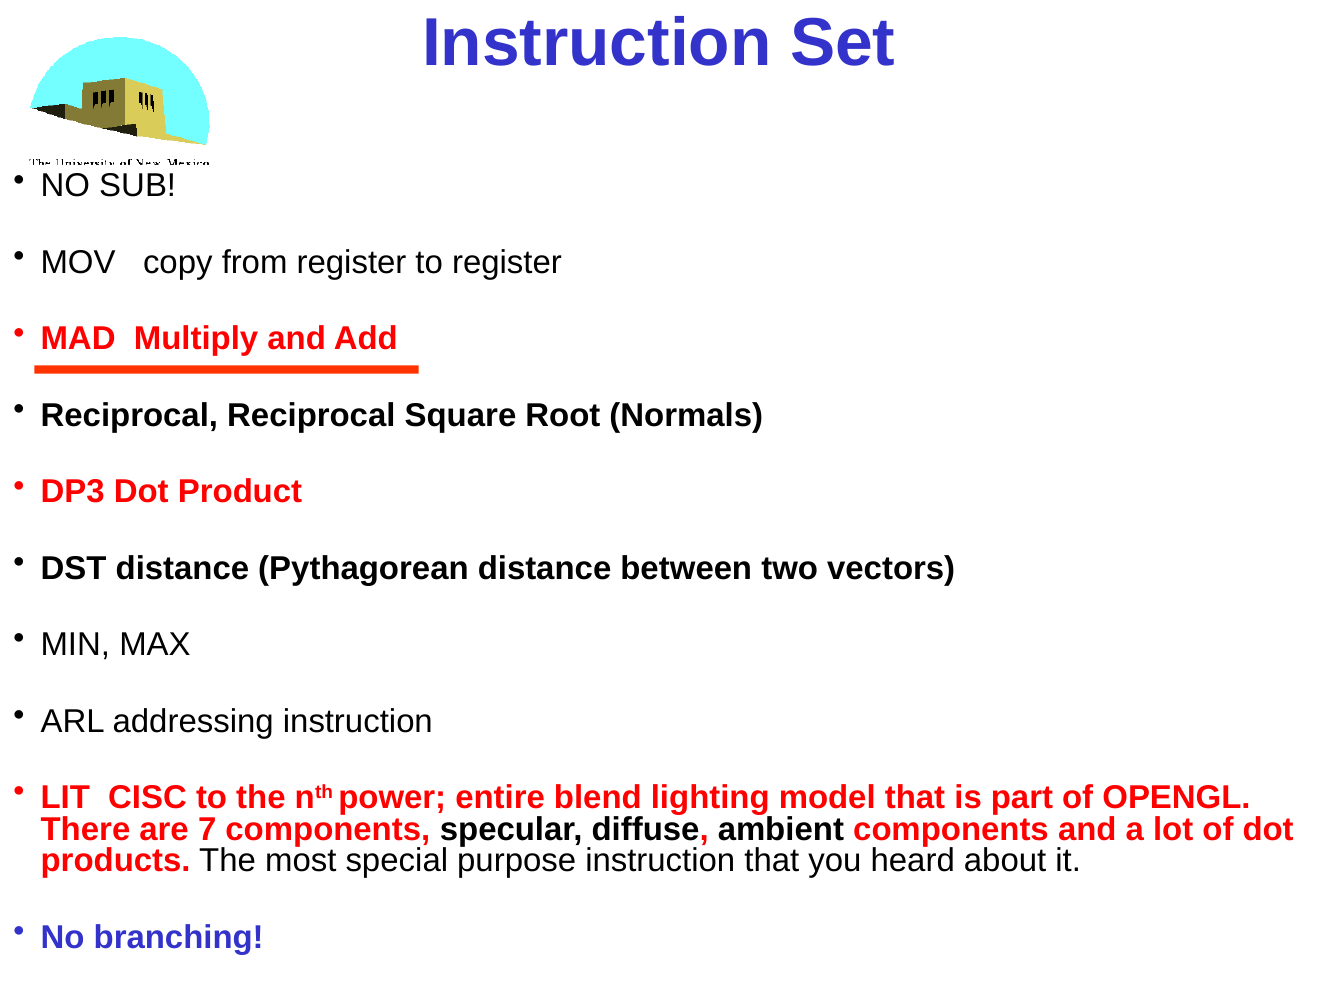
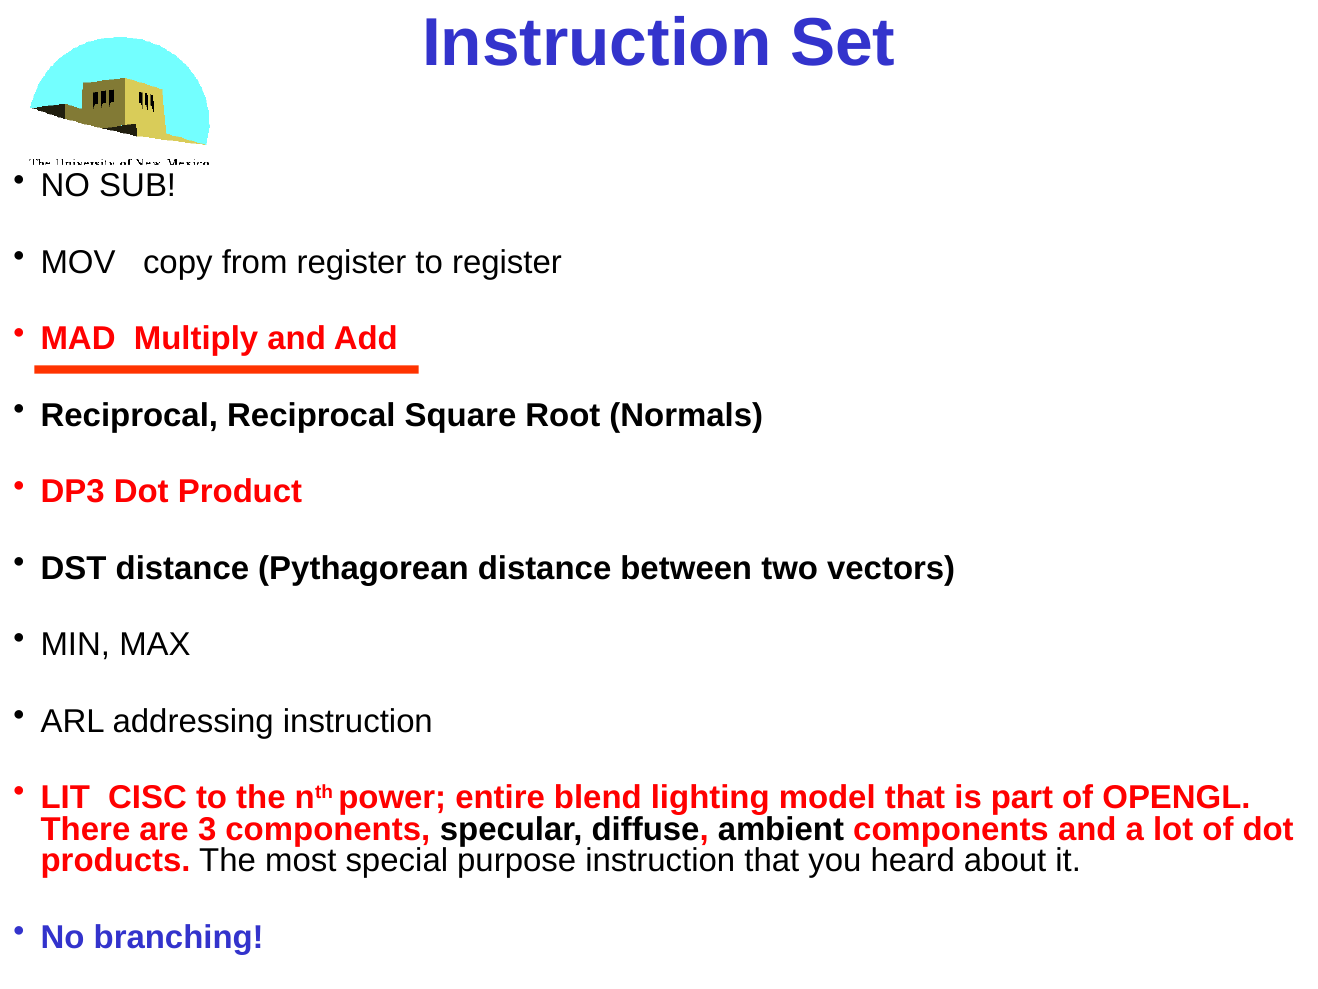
7: 7 -> 3
